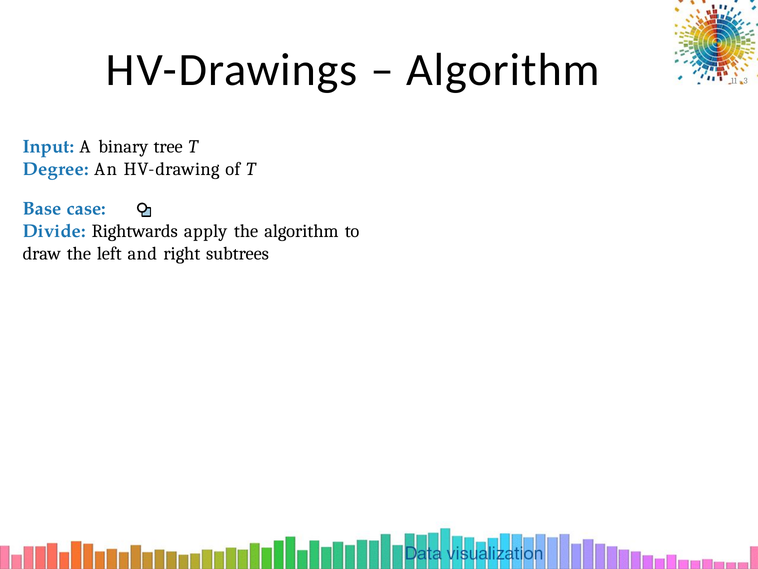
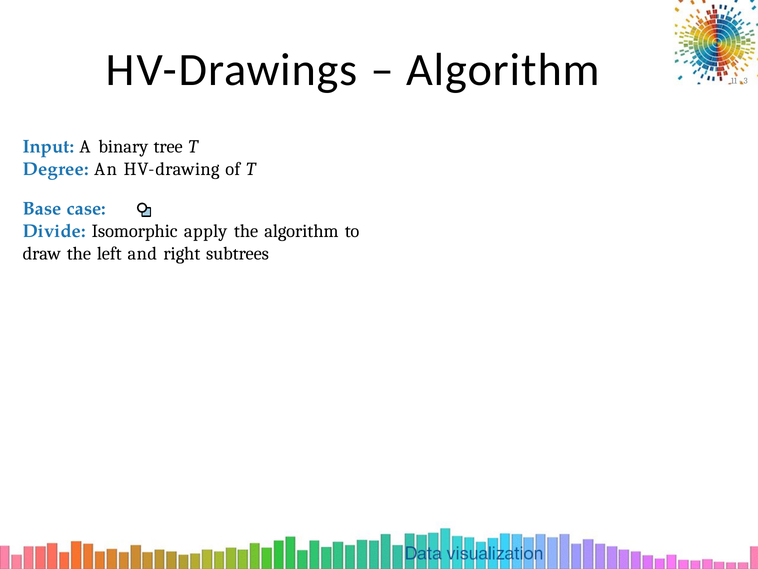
Rightwards: Rightwards -> Isomorphic
